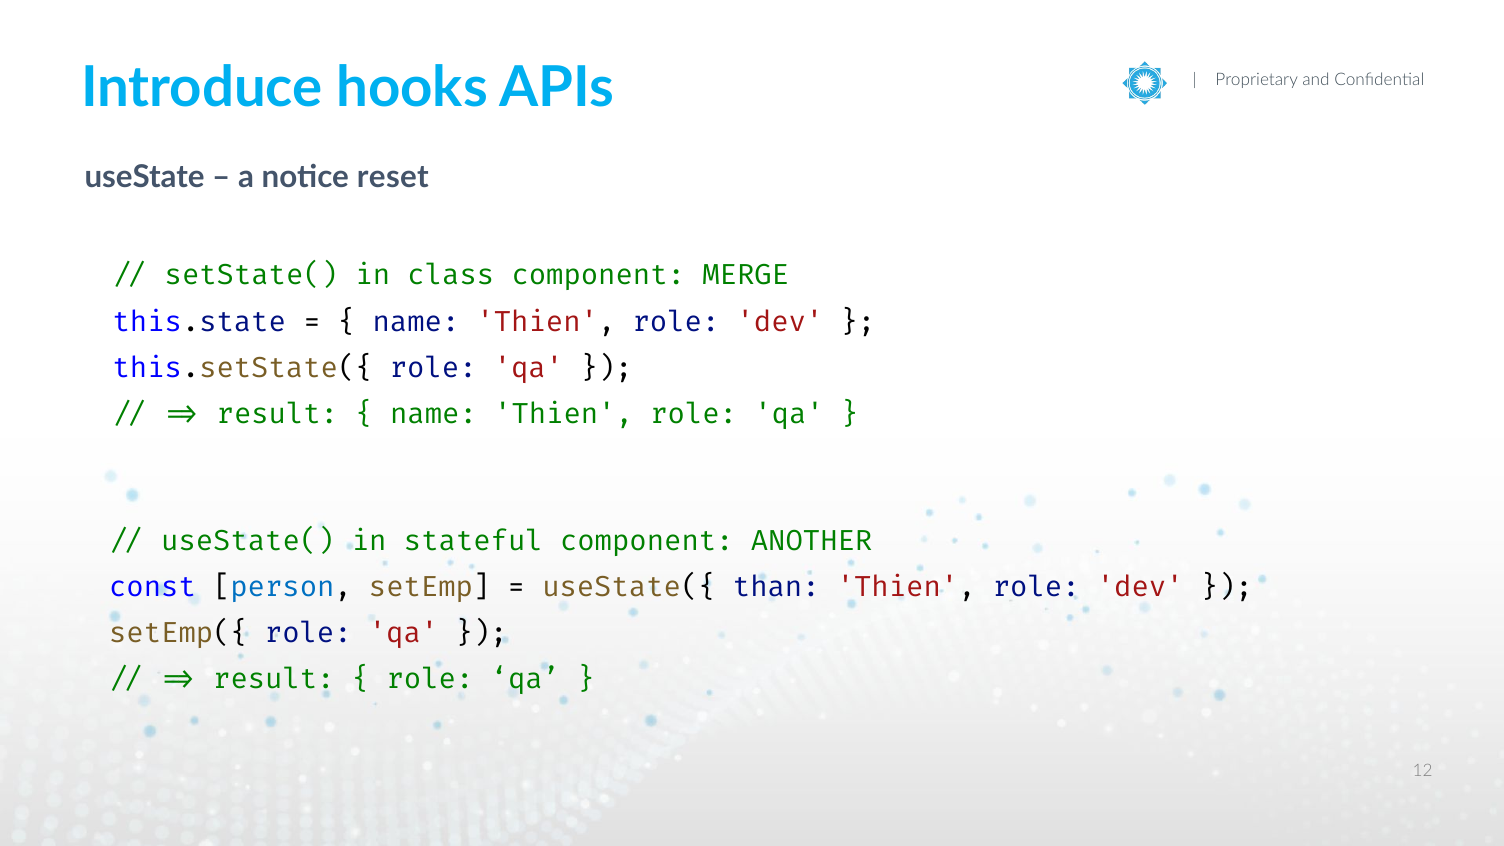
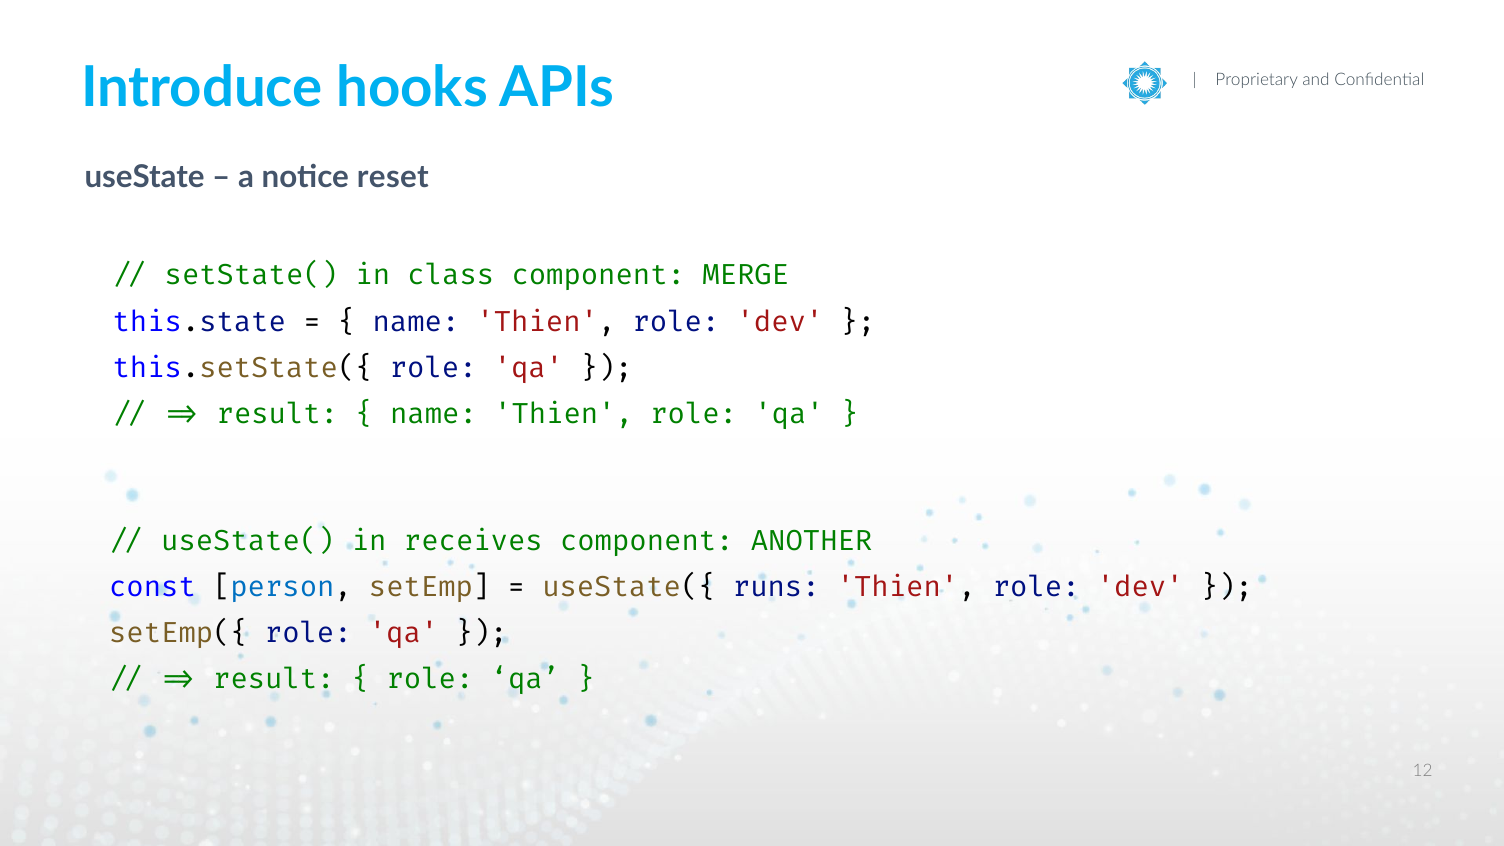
stateful: stateful -> receives
than: than -> runs
